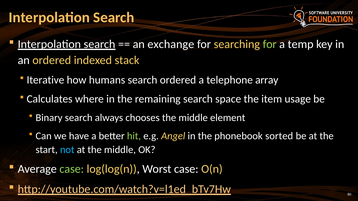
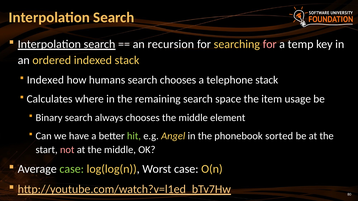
exchange: exchange -> recursion
for at (270, 44) colour: light green -> pink
Iterative at (45, 80): Iterative -> Indexed
search ordered: ordered -> chooses
telephone array: array -> stack
not colour: light blue -> pink
